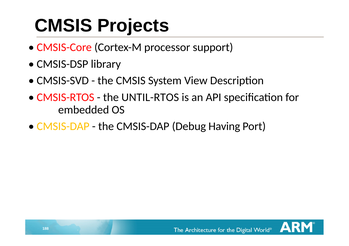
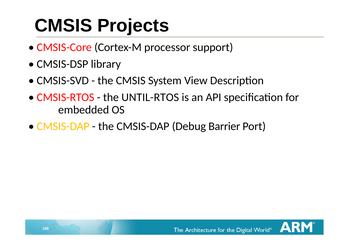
Having: Having -> Barrier
